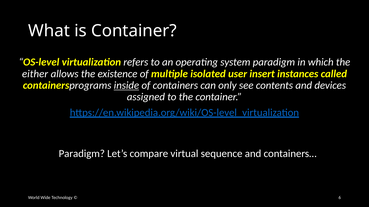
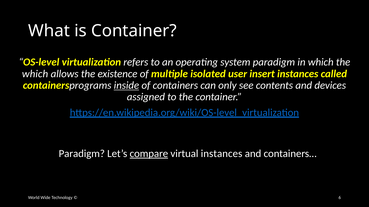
either at (35, 74): either -> which
compare underline: none -> present
virtual sequence: sequence -> instances
